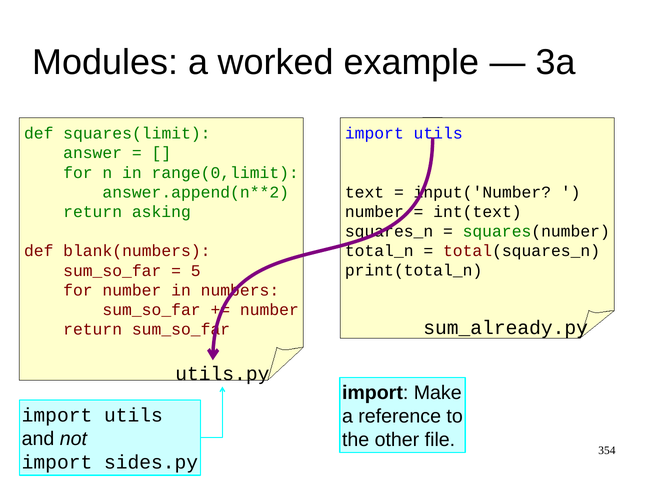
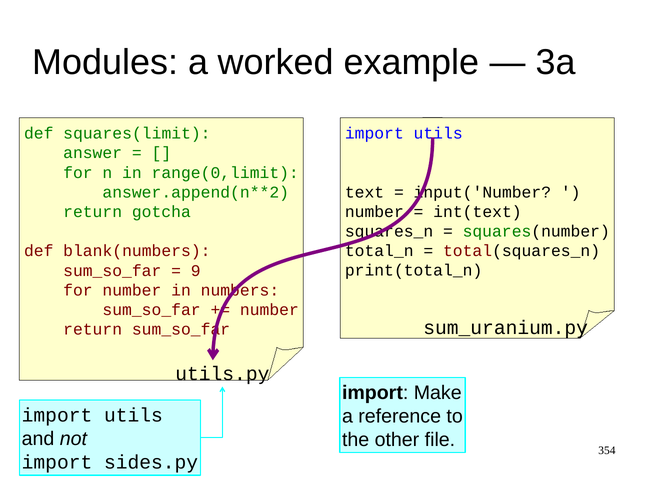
asking: asking -> gotcha
5: 5 -> 9
sum_already.py: sum_already.py -> sum_uranium.py
